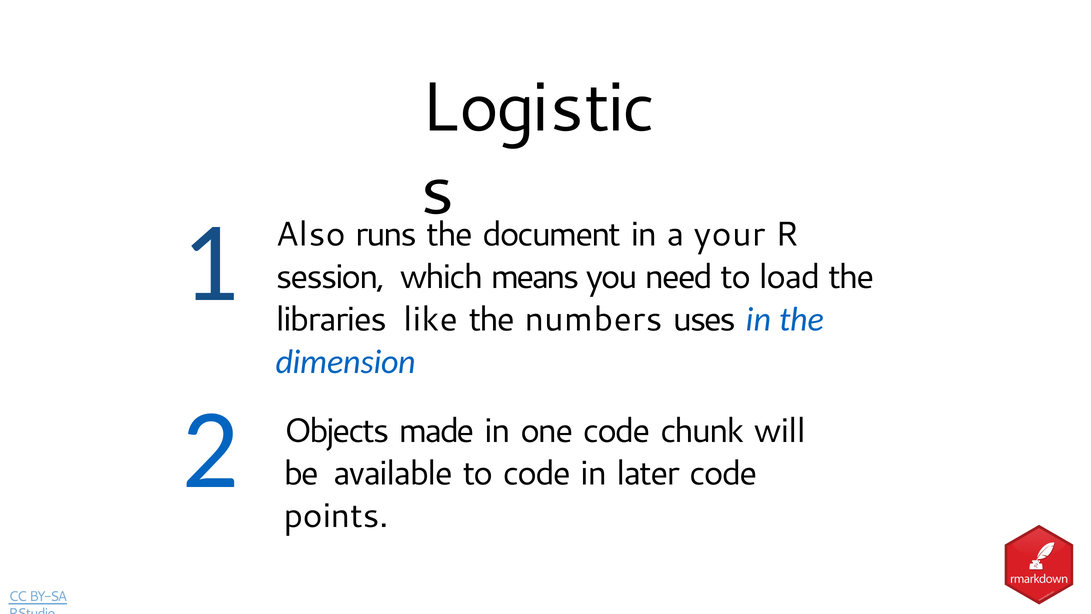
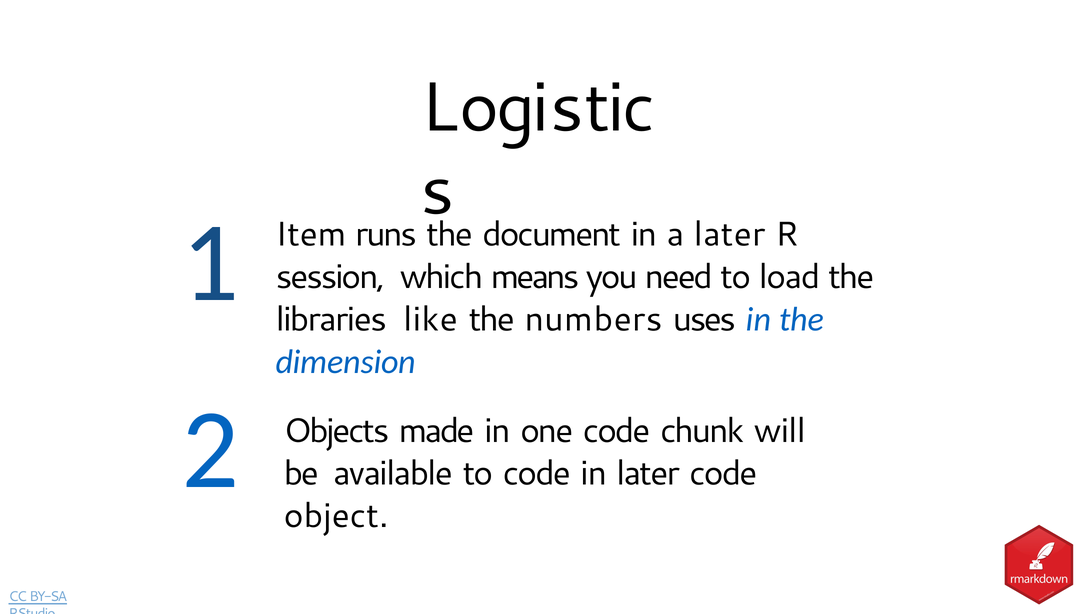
Also: Also -> Item
a your: your -> later
points: points -> object
